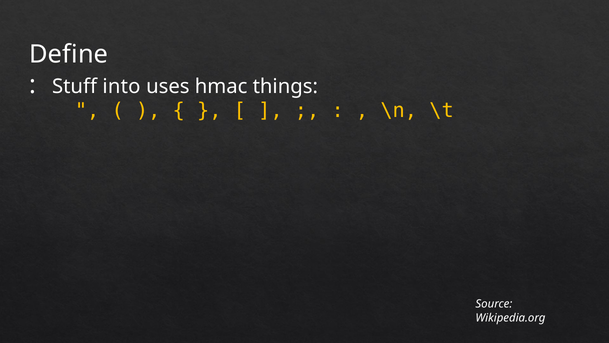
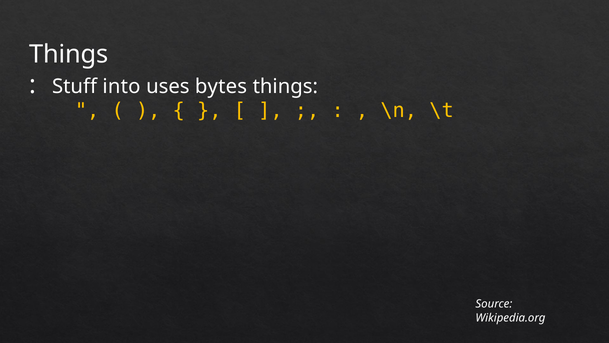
Define at (69, 54): Define -> Things
hmac: hmac -> bytes
